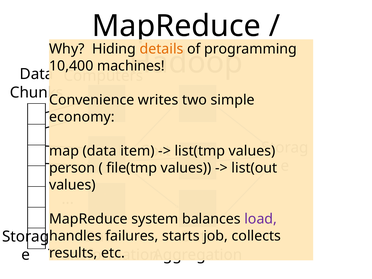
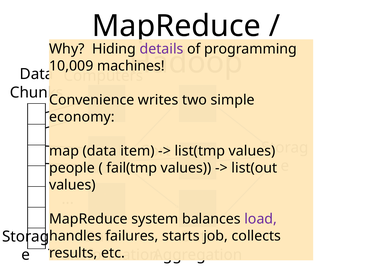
details colour: orange -> purple
10,400: 10,400 -> 10,009
person: person -> people
file(tmp: file(tmp -> fail(tmp
